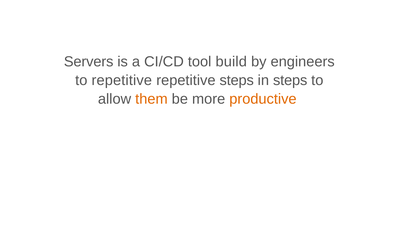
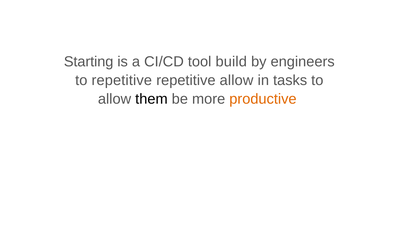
Servers: Servers -> Starting
repetitive steps: steps -> allow
in steps: steps -> tasks
them colour: orange -> black
